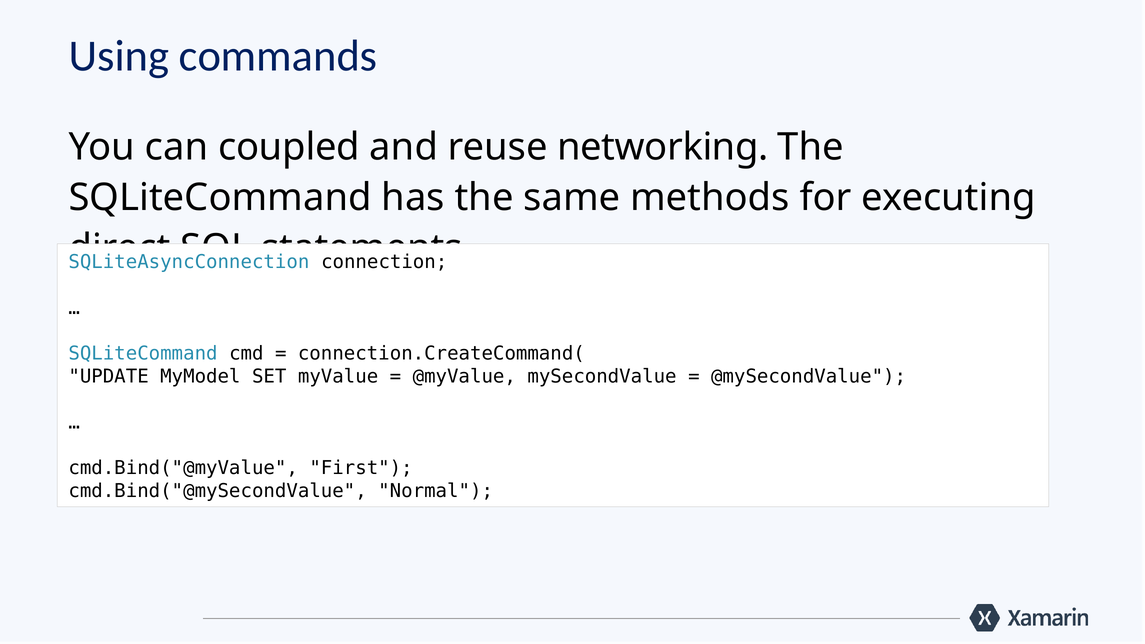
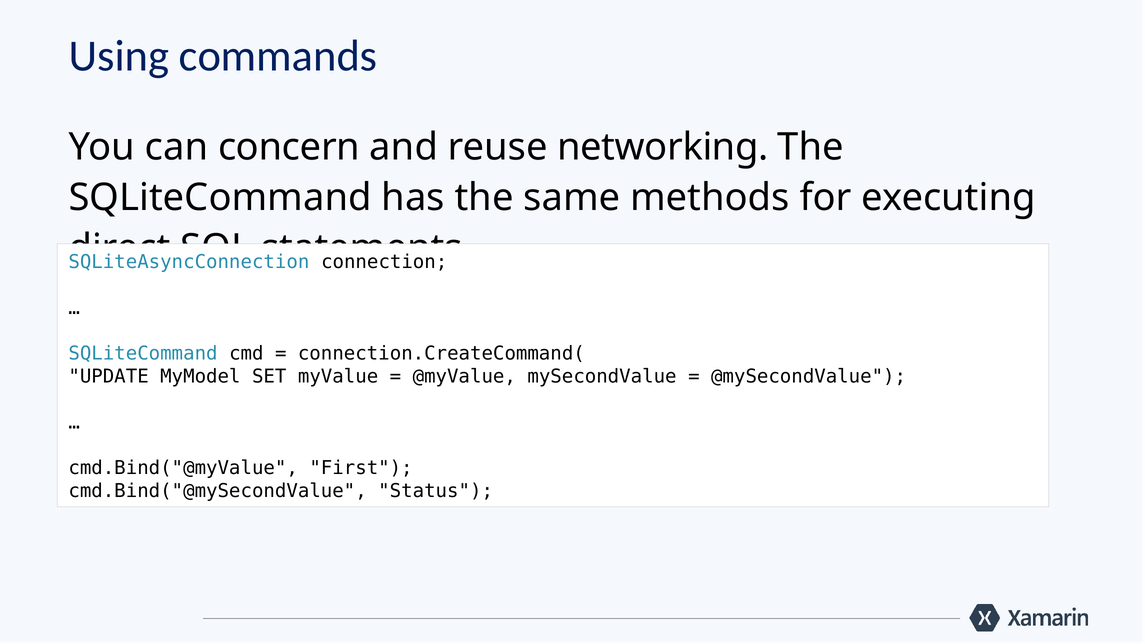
coupled: coupled -> concern
Normal: Normal -> Status
